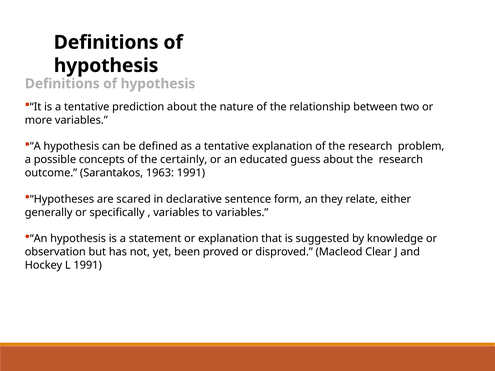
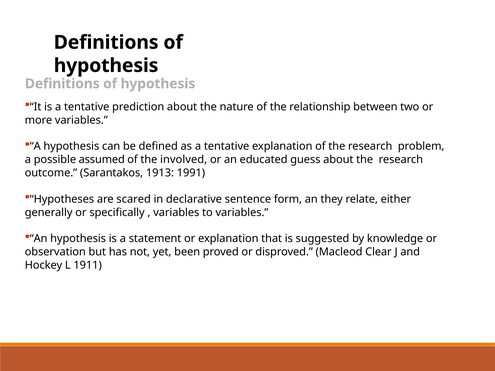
concepts: concepts -> assumed
certainly: certainly -> involved
1963: 1963 -> 1913
L 1991: 1991 -> 1911
